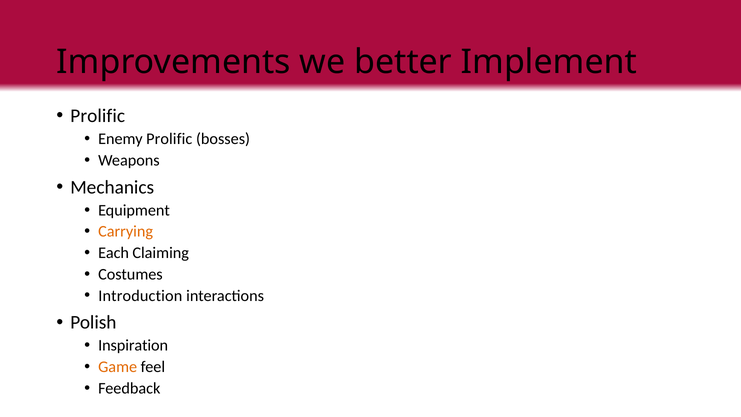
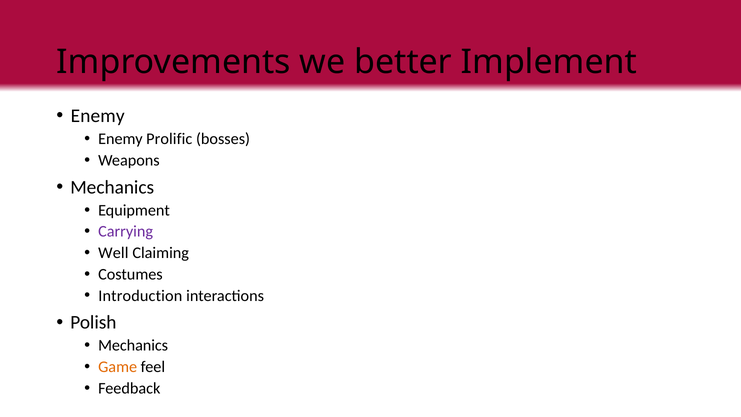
Prolific at (98, 116): Prolific -> Enemy
Carrying colour: orange -> purple
Each: Each -> Well
Inspiration at (133, 345): Inspiration -> Mechanics
